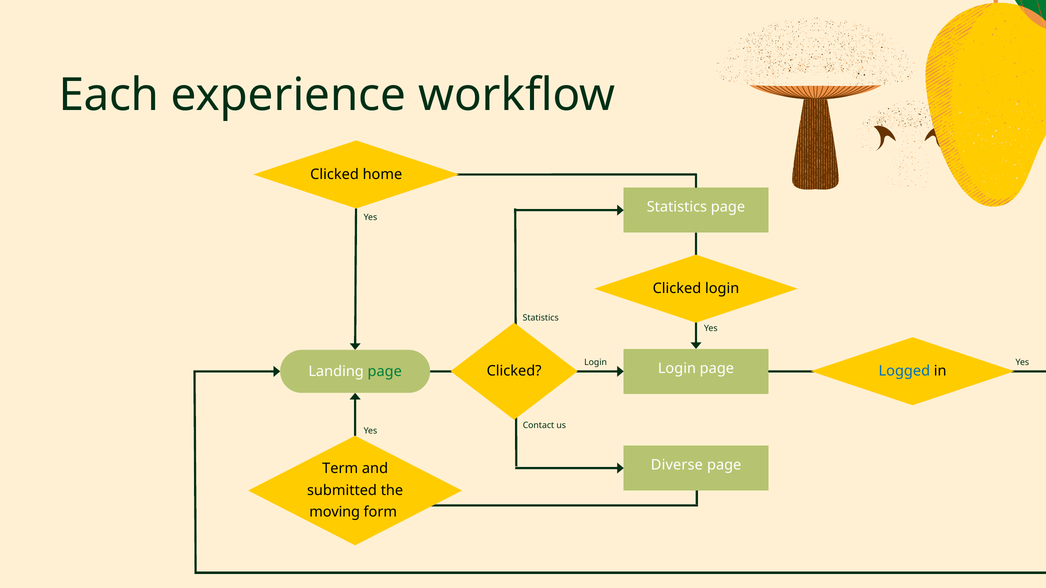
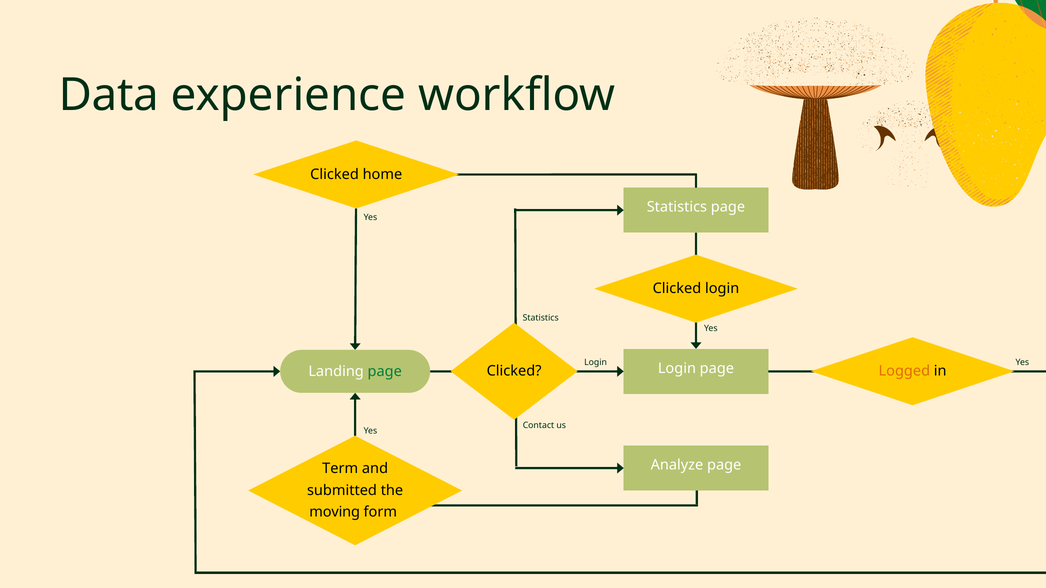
Each: Each -> Data
Logged colour: blue -> orange
Diverse: Diverse -> Analyze
